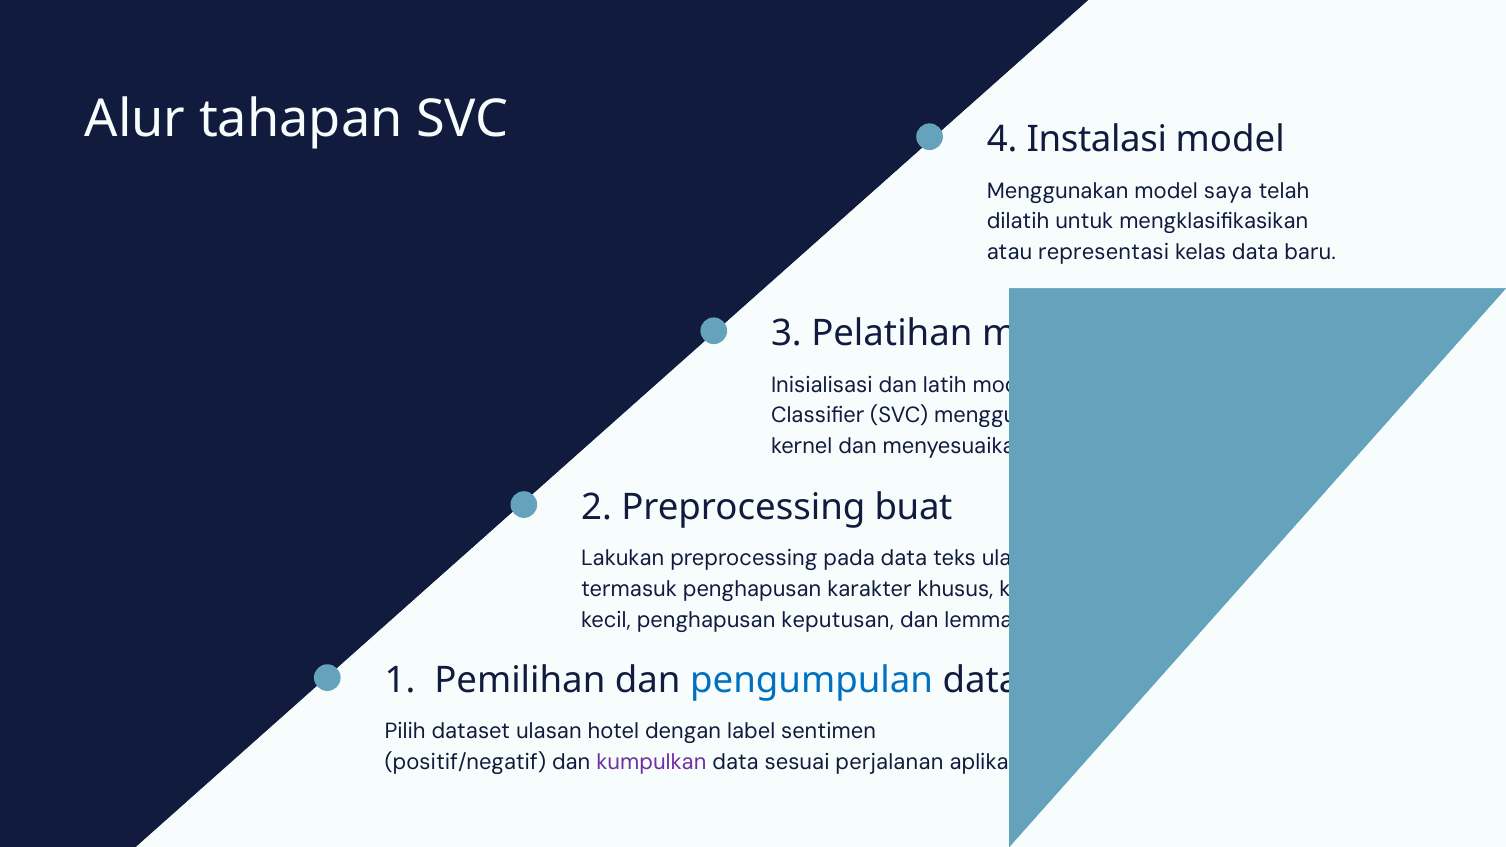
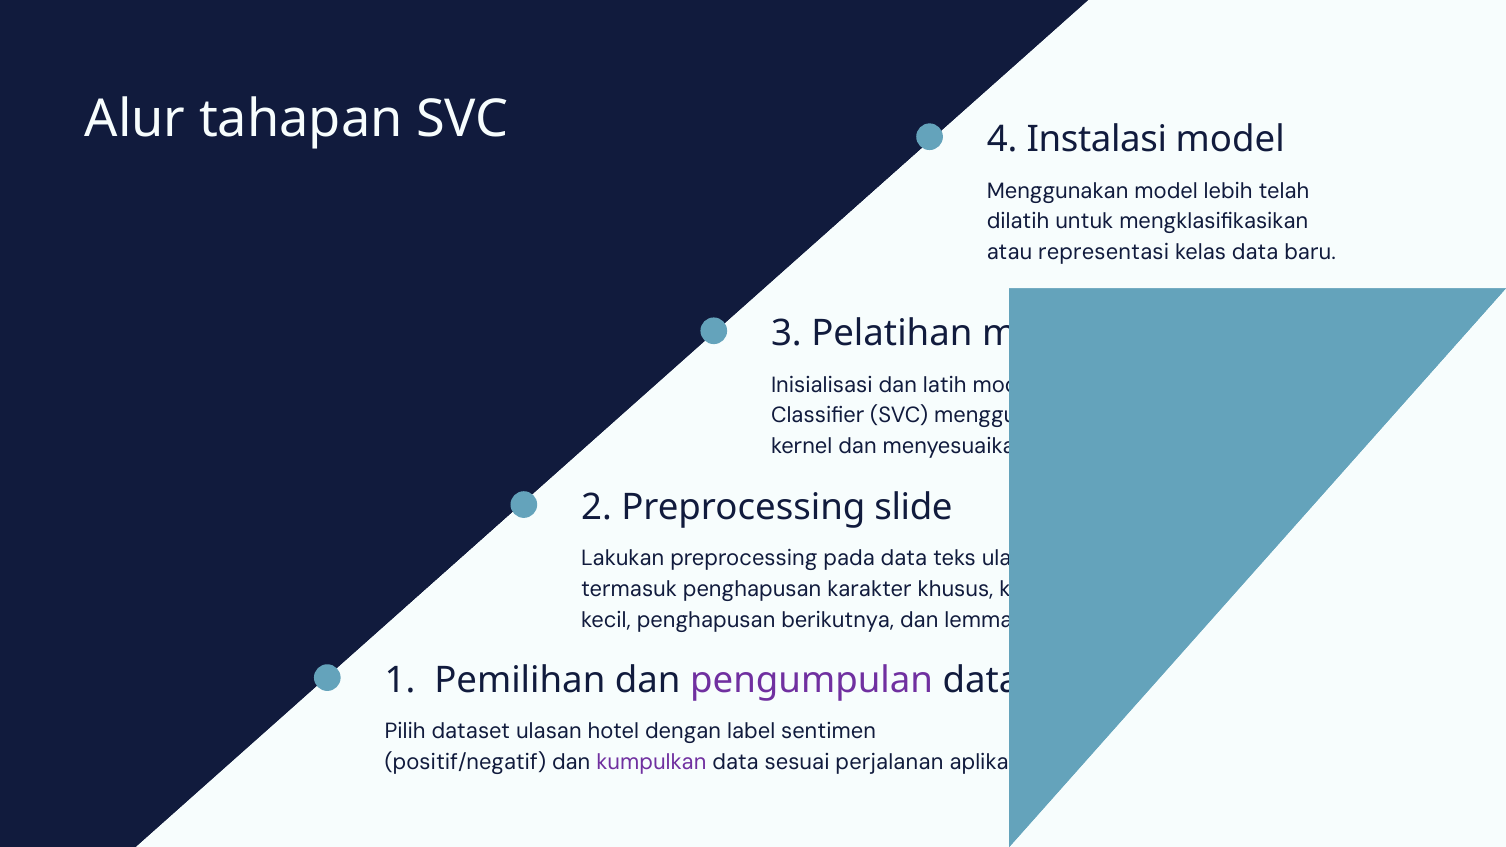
saya: saya -> lebih
buat: buat -> slide
keputusan: keputusan -> berikutnya
pengumpulan colour: blue -> purple
